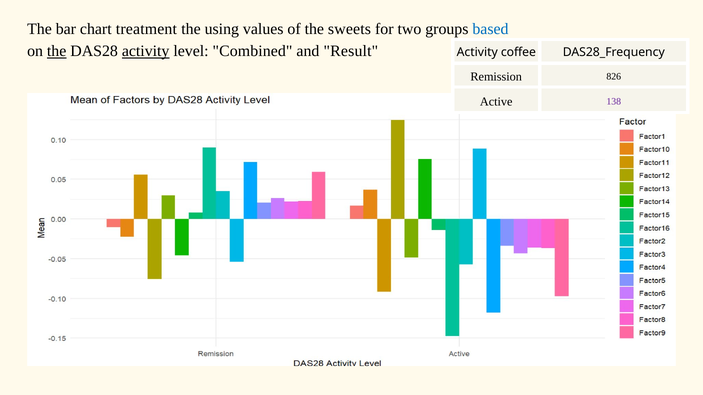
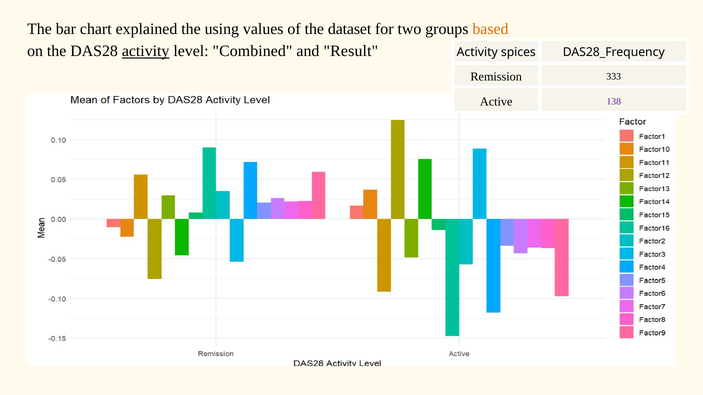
treatment: treatment -> explained
sweets: sweets -> dataset
based colour: blue -> orange
the at (57, 51) underline: present -> none
coffee: coffee -> spices
826: 826 -> 333
